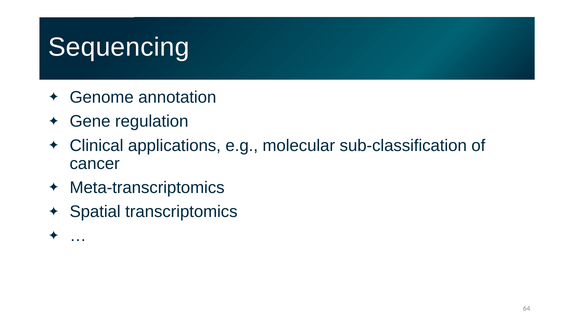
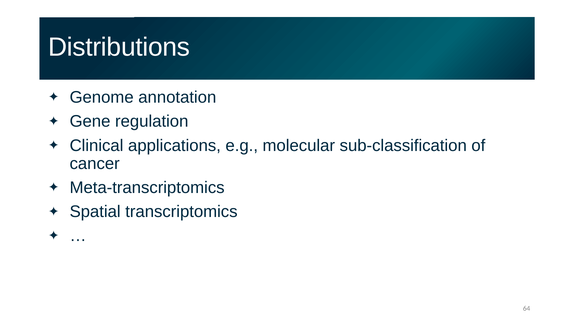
Sequencing: Sequencing -> Distributions
